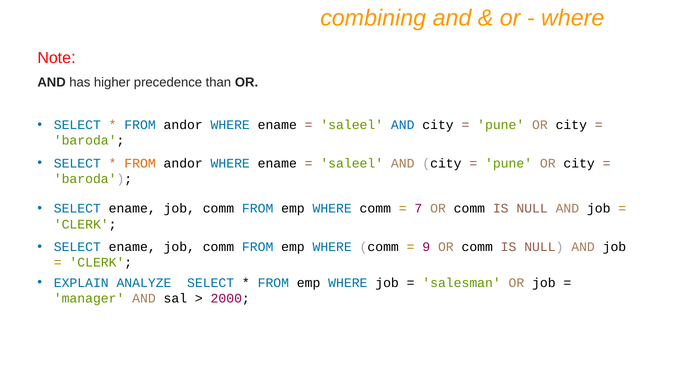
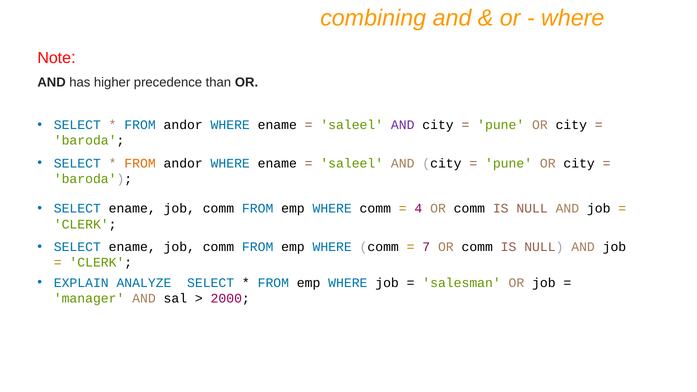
AND at (403, 125) colour: blue -> purple
7: 7 -> 4
9: 9 -> 7
